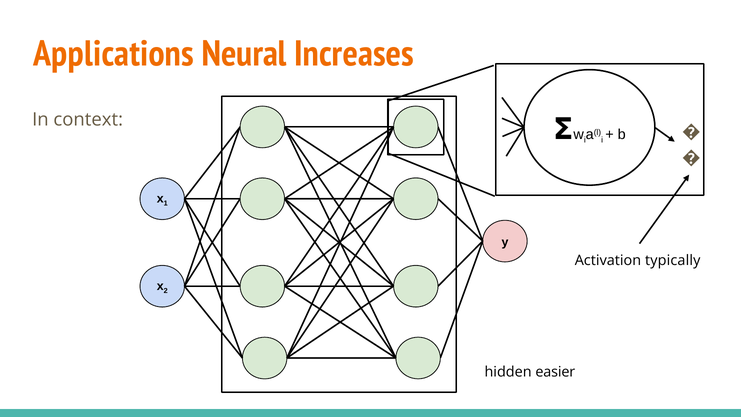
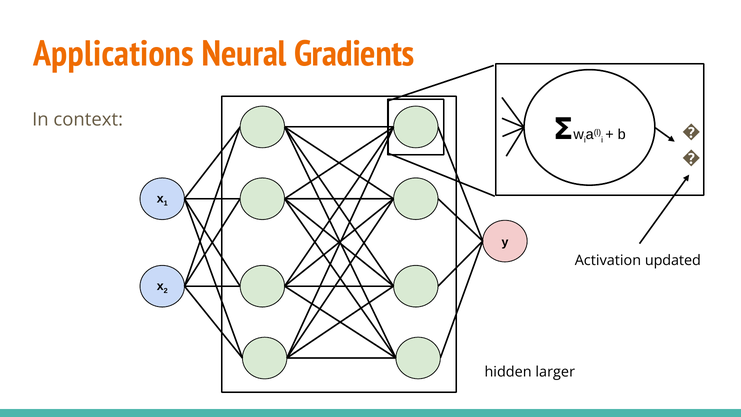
Increases: Increases -> Gradients
typically: typically -> updated
easier: easier -> larger
